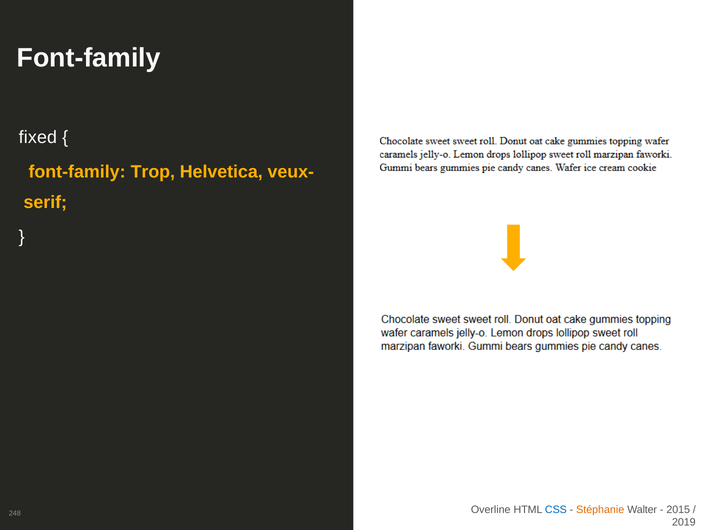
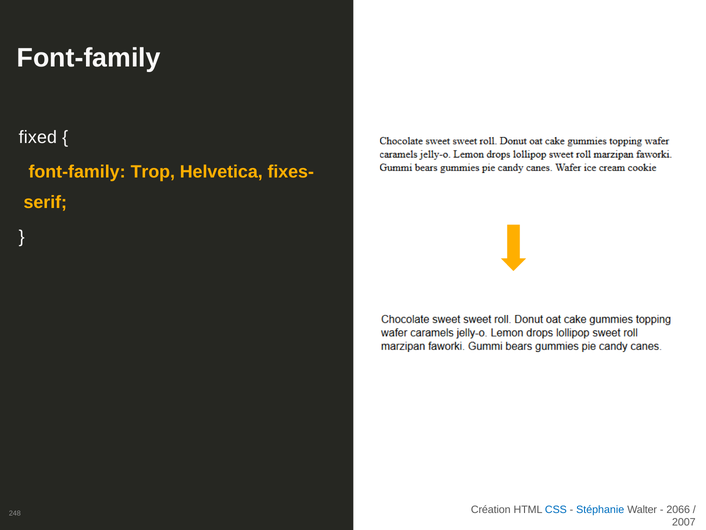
veux-: veux- -> fixes-
Overline: Overline -> Création
Stéphanie colour: orange -> blue
2015: 2015 -> 2066
2019: 2019 -> 2007
